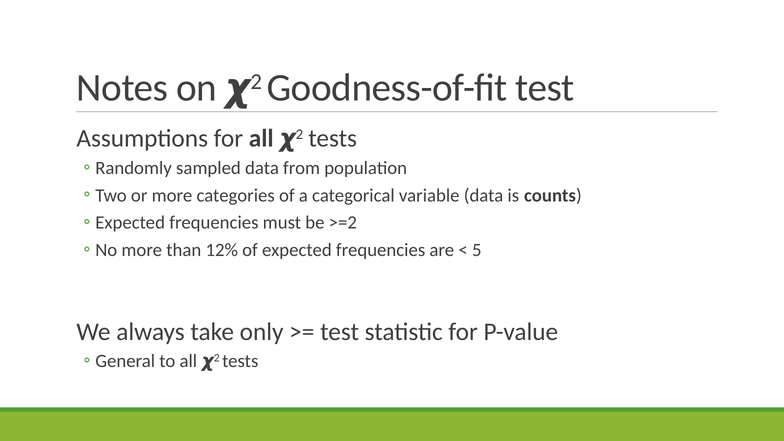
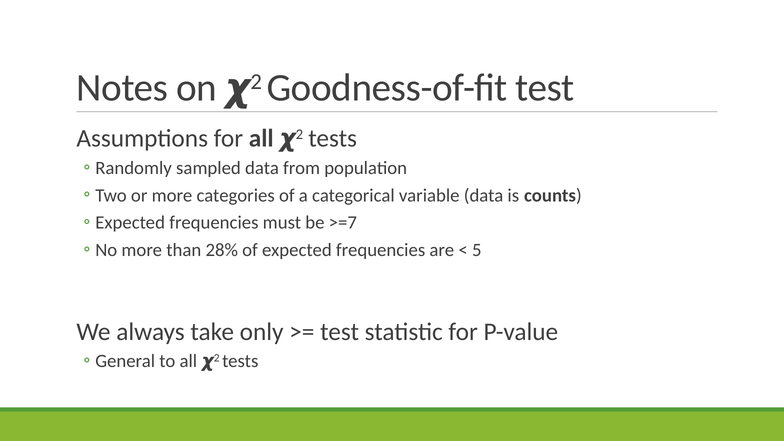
>=2: >=2 -> >=7
12%: 12% -> 28%
